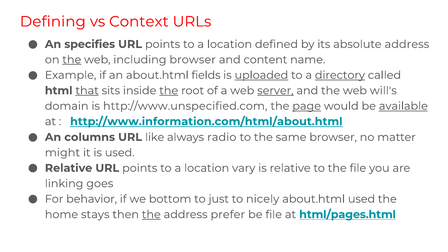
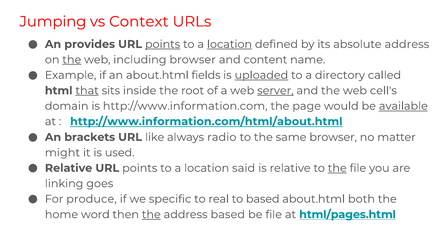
Defining: Defining -> Jumping
specifies: specifies -> provides
points at (163, 44) underline: none -> present
location at (229, 44) underline: none -> present
directory underline: present -> none
the at (169, 91) underline: present -> none
will's: will's -> cell's
http://www.unspecified.com: http://www.unspecified.com -> http://www.information.com
page underline: present -> none
columns: columns -> brackets
vary: vary -> said
the at (337, 168) underline: none -> present
behavior: behavior -> produce
bottom: bottom -> specific
just: just -> real
to nicely: nicely -> based
about.html used: used -> both
stays: stays -> word
address prefer: prefer -> based
